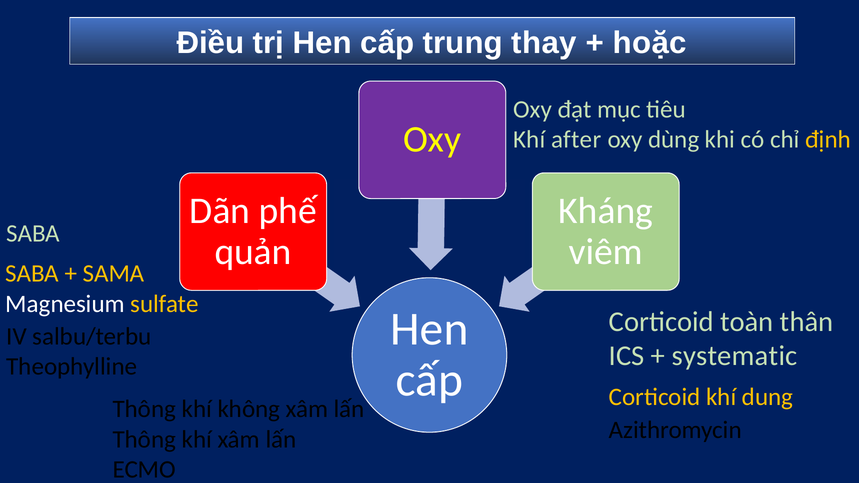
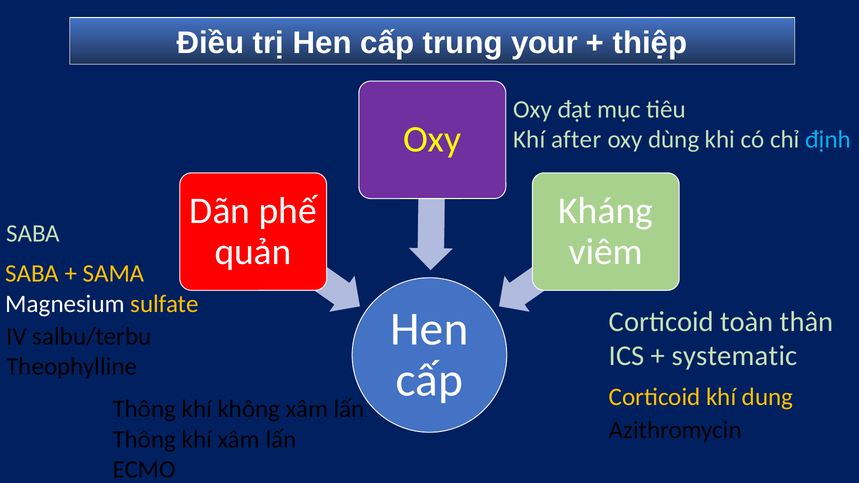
thay: thay -> your
hoặc: hoặc -> thiệp
định colour: yellow -> light blue
